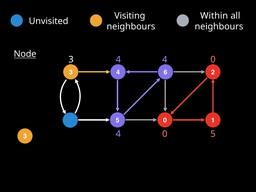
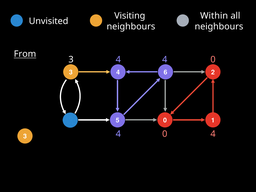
Node: Node -> From
0 5: 5 -> 4
